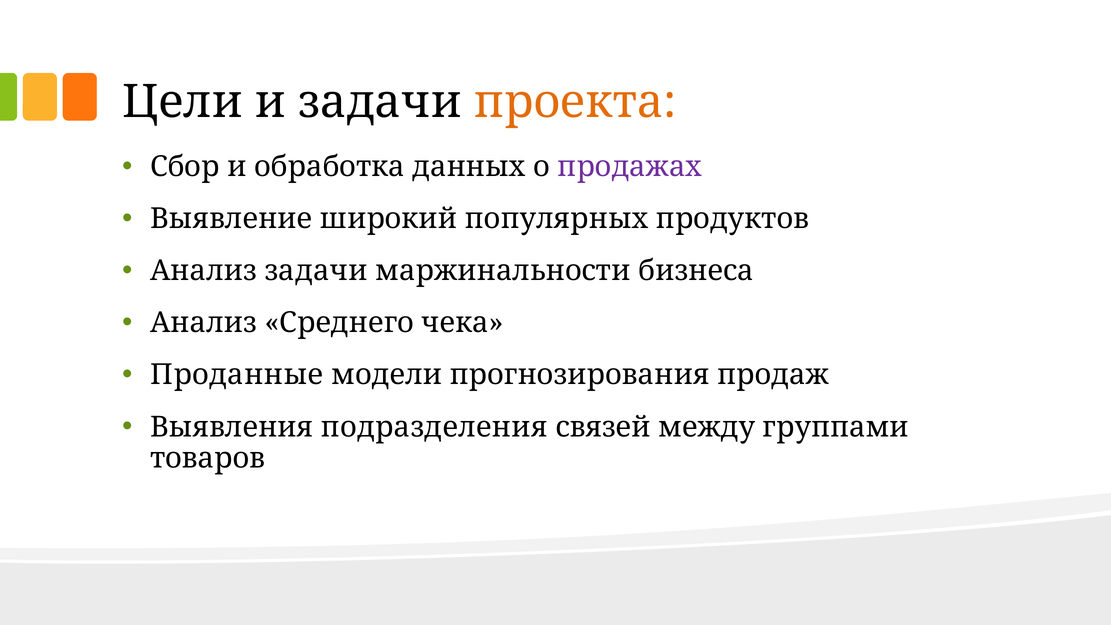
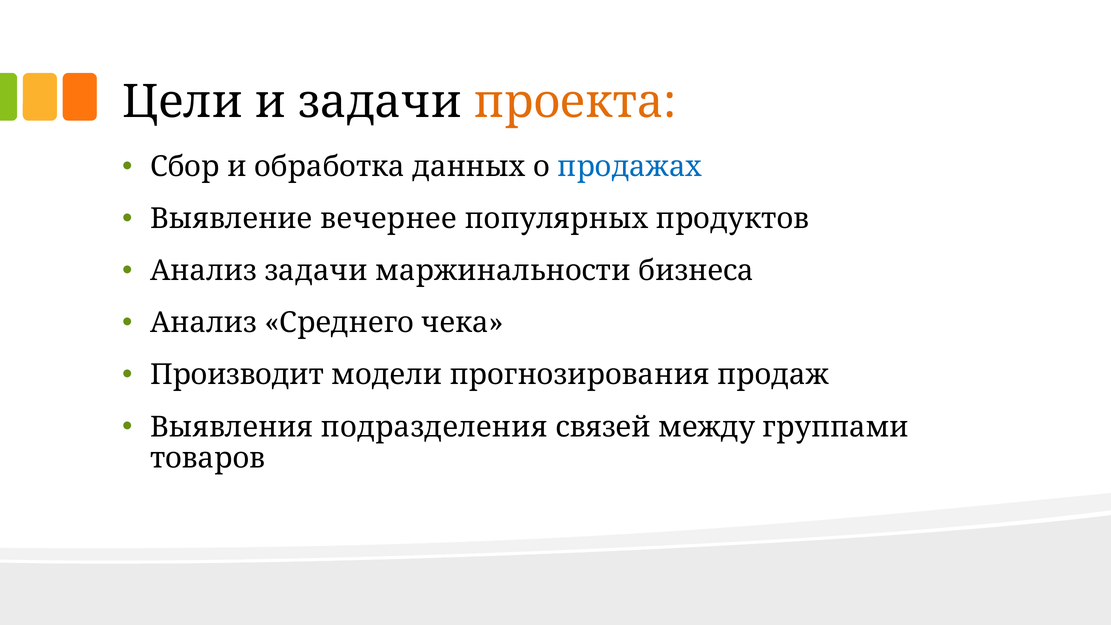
продажах colour: purple -> blue
широкий: широкий -> вечернее
Проданные: Проданные -> Производит
